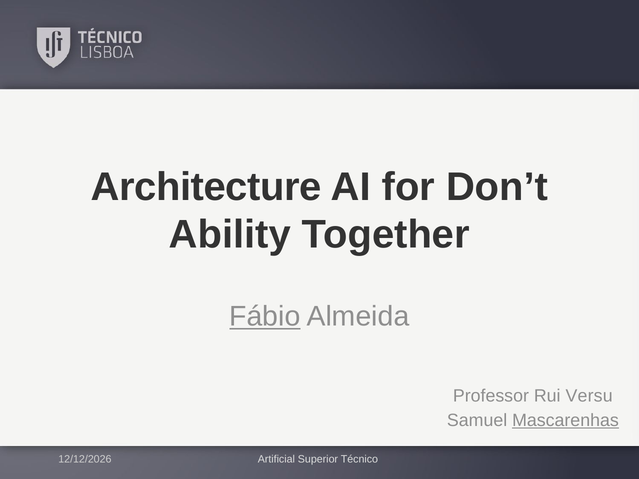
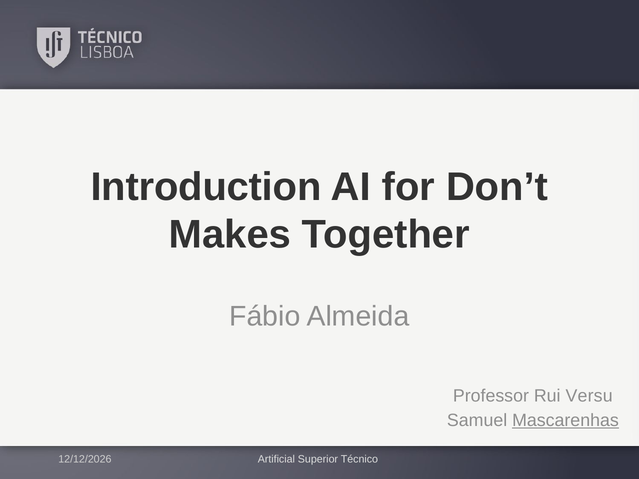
Architecture: Architecture -> Introduction
Ability: Ability -> Makes
Fábio underline: present -> none
